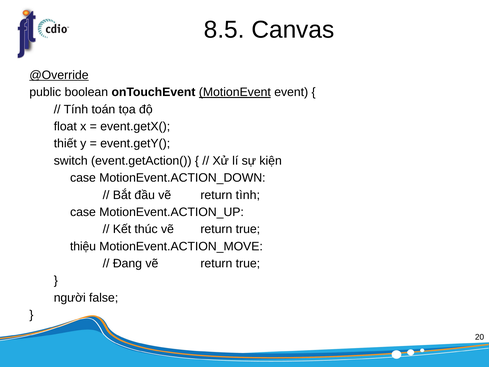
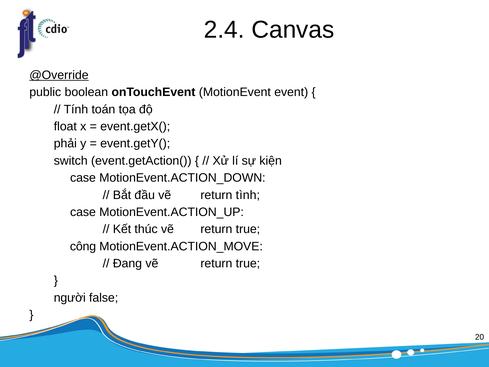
8.5: 8.5 -> 2.4
MotionEvent underline: present -> none
thiết: thiết -> phải
thiệu: thiệu -> công
